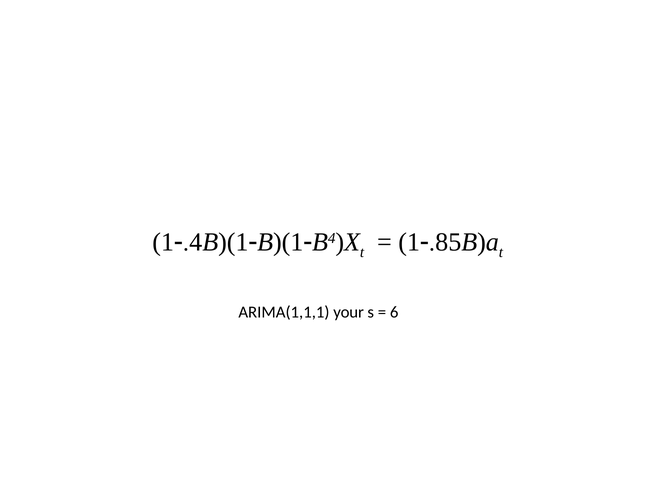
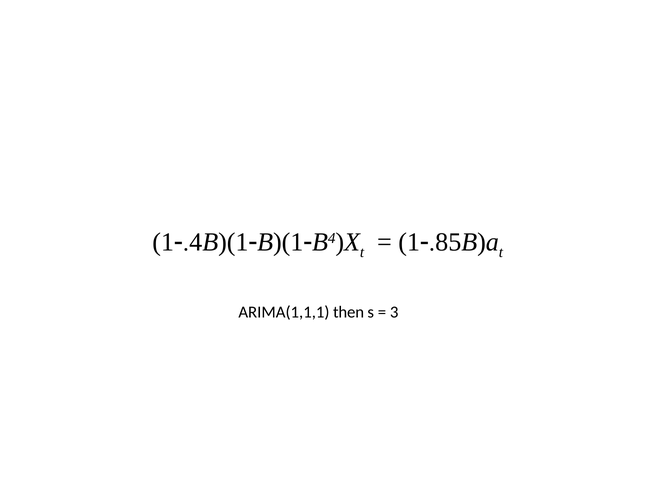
your: your -> then
6: 6 -> 3
